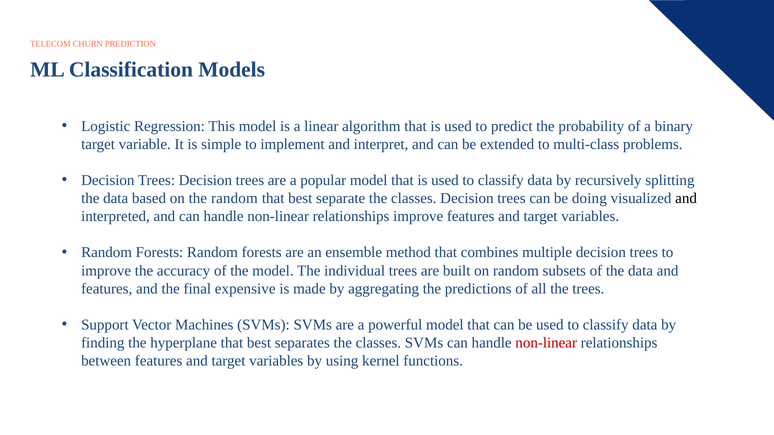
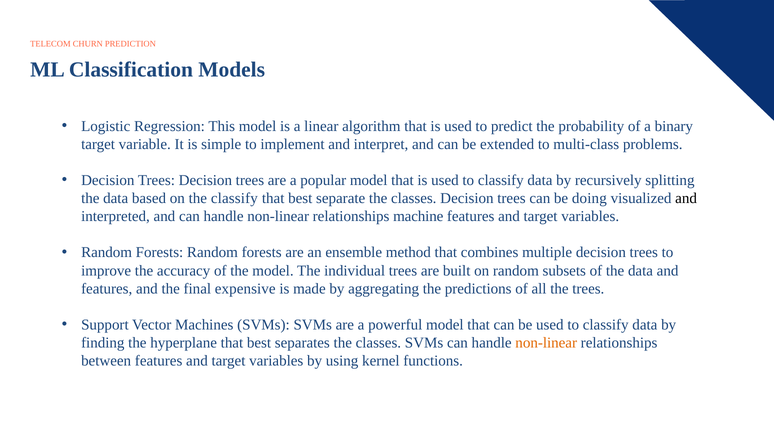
the random: random -> classify
relationships improve: improve -> machine
non-linear at (546, 343) colour: red -> orange
